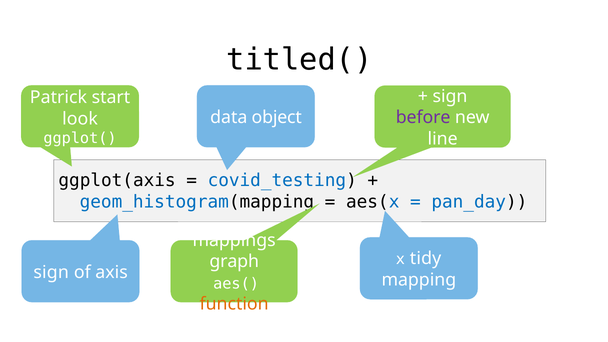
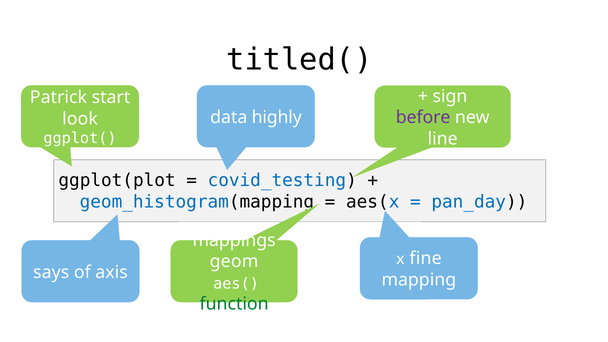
object: object -> highly
ggplot(axis: ggplot(axis -> ggplot(plot
tidy: tidy -> fine
graph: graph -> geom
sign at (51, 272): sign -> says
function colour: orange -> green
